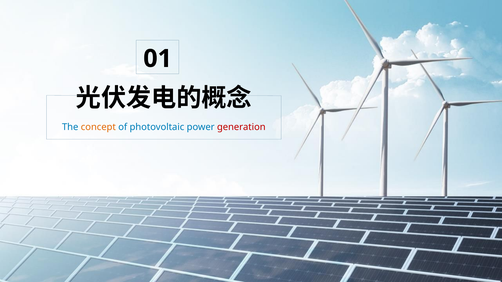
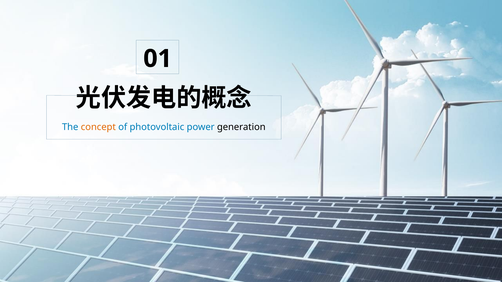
generation colour: red -> black
